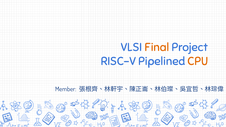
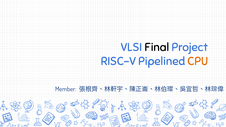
Final colour: orange -> black
